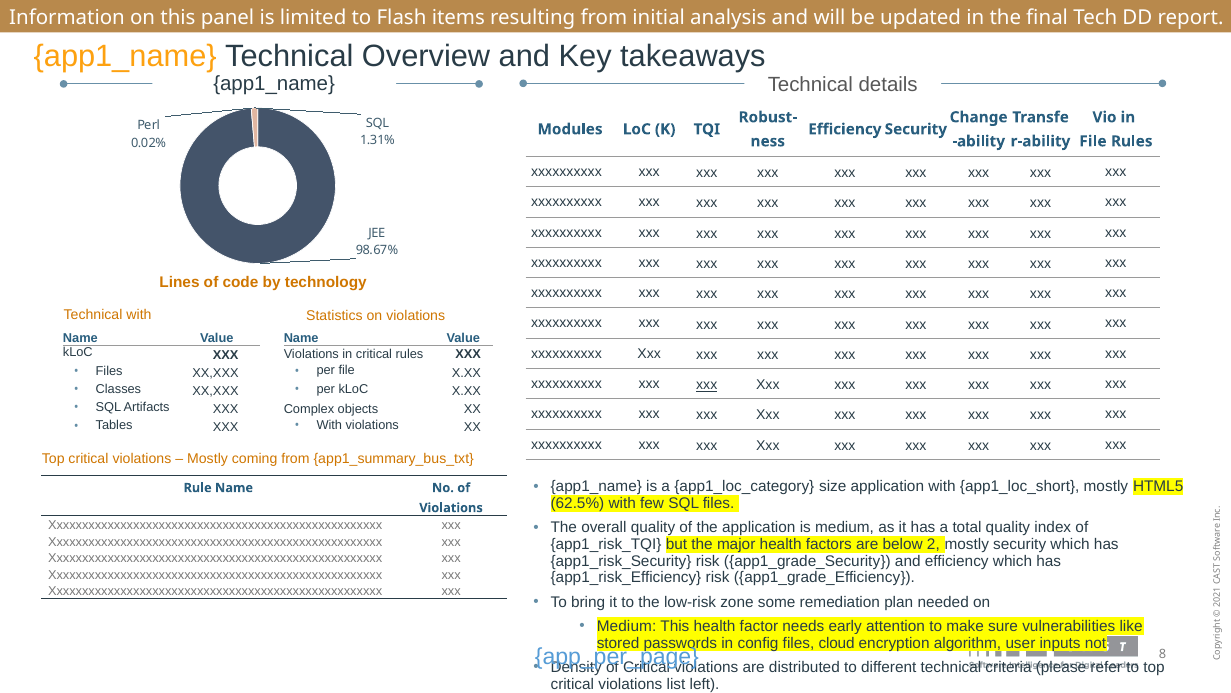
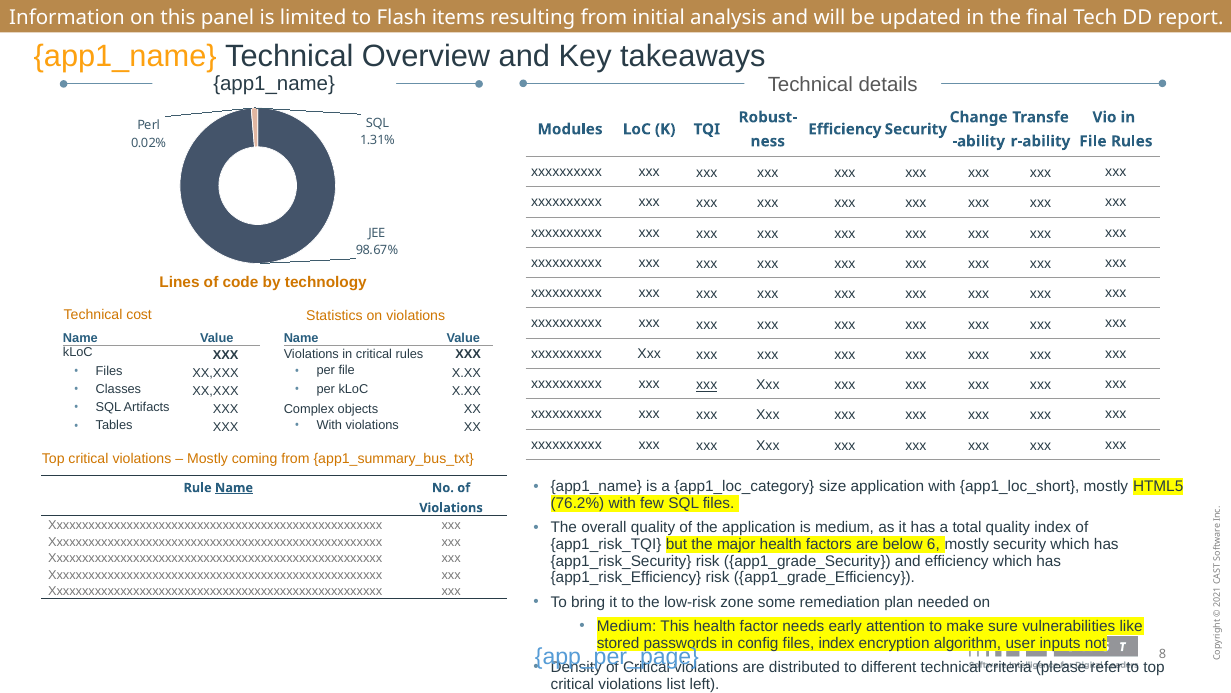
Technical with: with -> cost
Name at (234, 487) underline: none -> present
62.5%: 62.5% -> 76.2%
below 2: 2 -> 6
files cloud: cloud -> index
